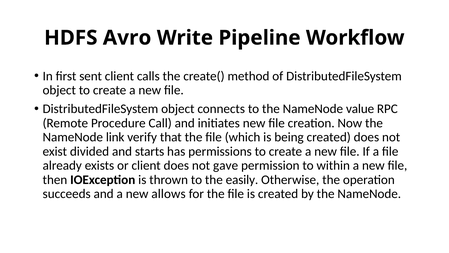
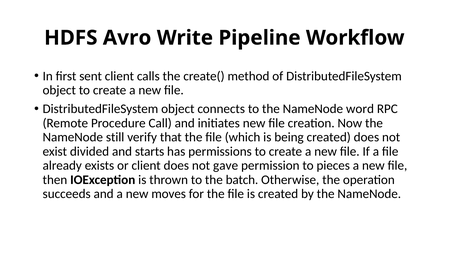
value: value -> word
link: link -> still
within: within -> pieces
easily: easily -> batch
allows: allows -> moves
